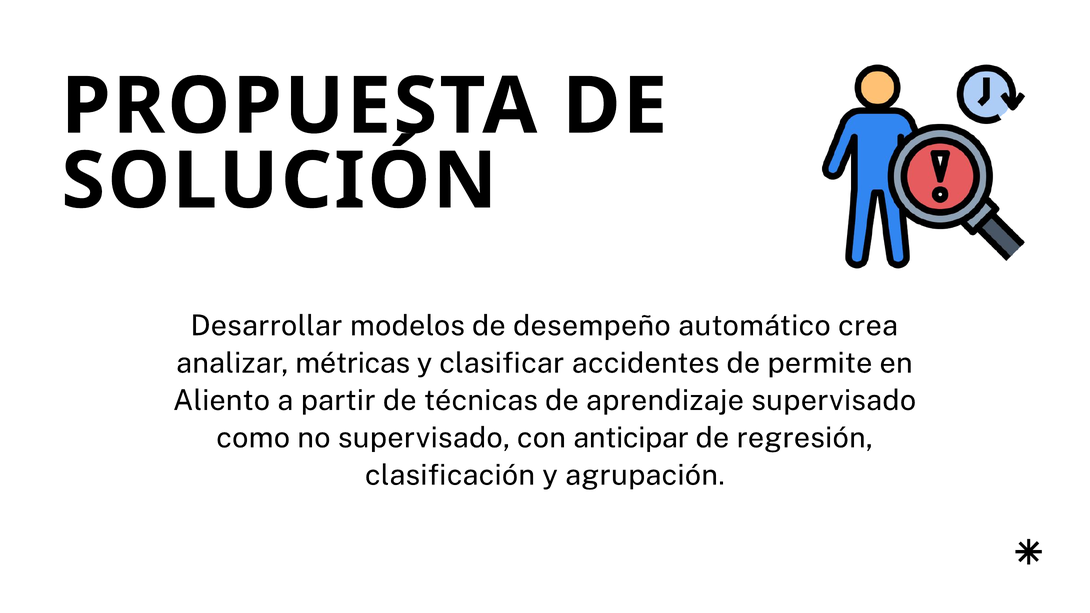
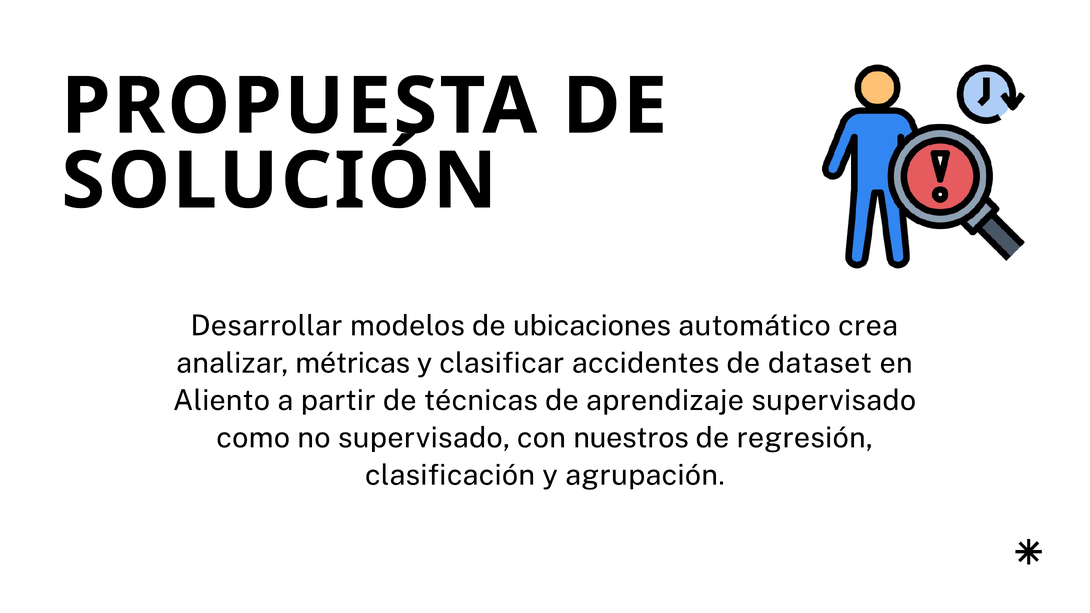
desempeño: desempeño -> ubicaciones
permite: permite -> dataset
anticipar: anticipar -> nuestros
